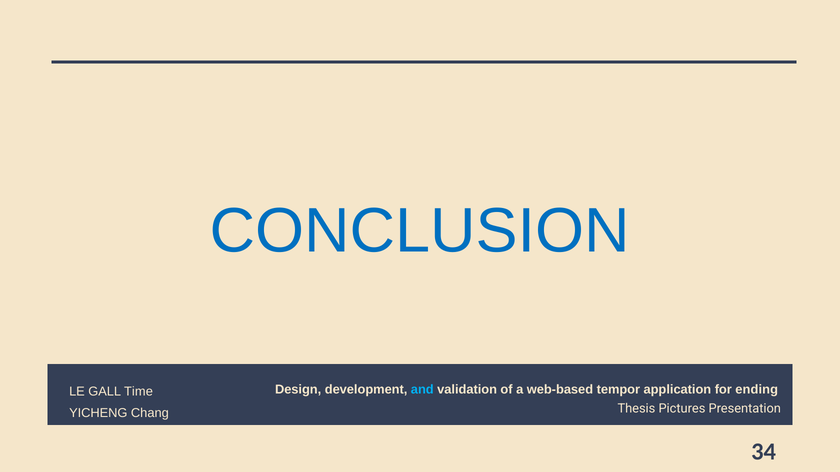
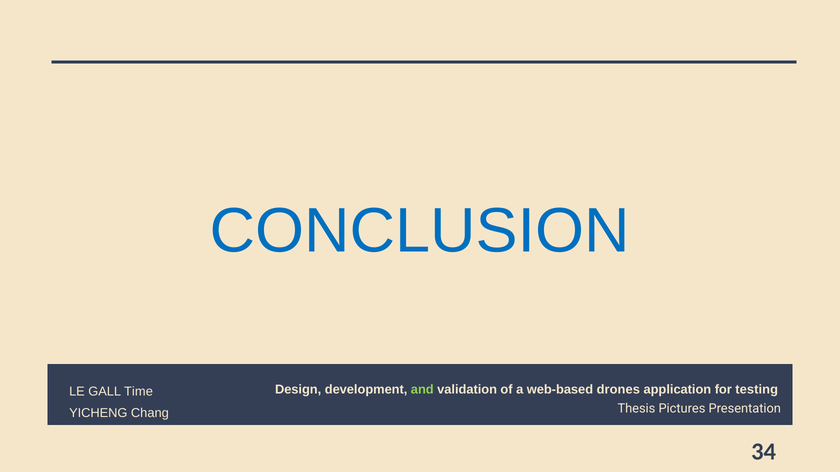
and colour: light blue -> light green
tempor: tempor -> drones
ending: ending -> testing
